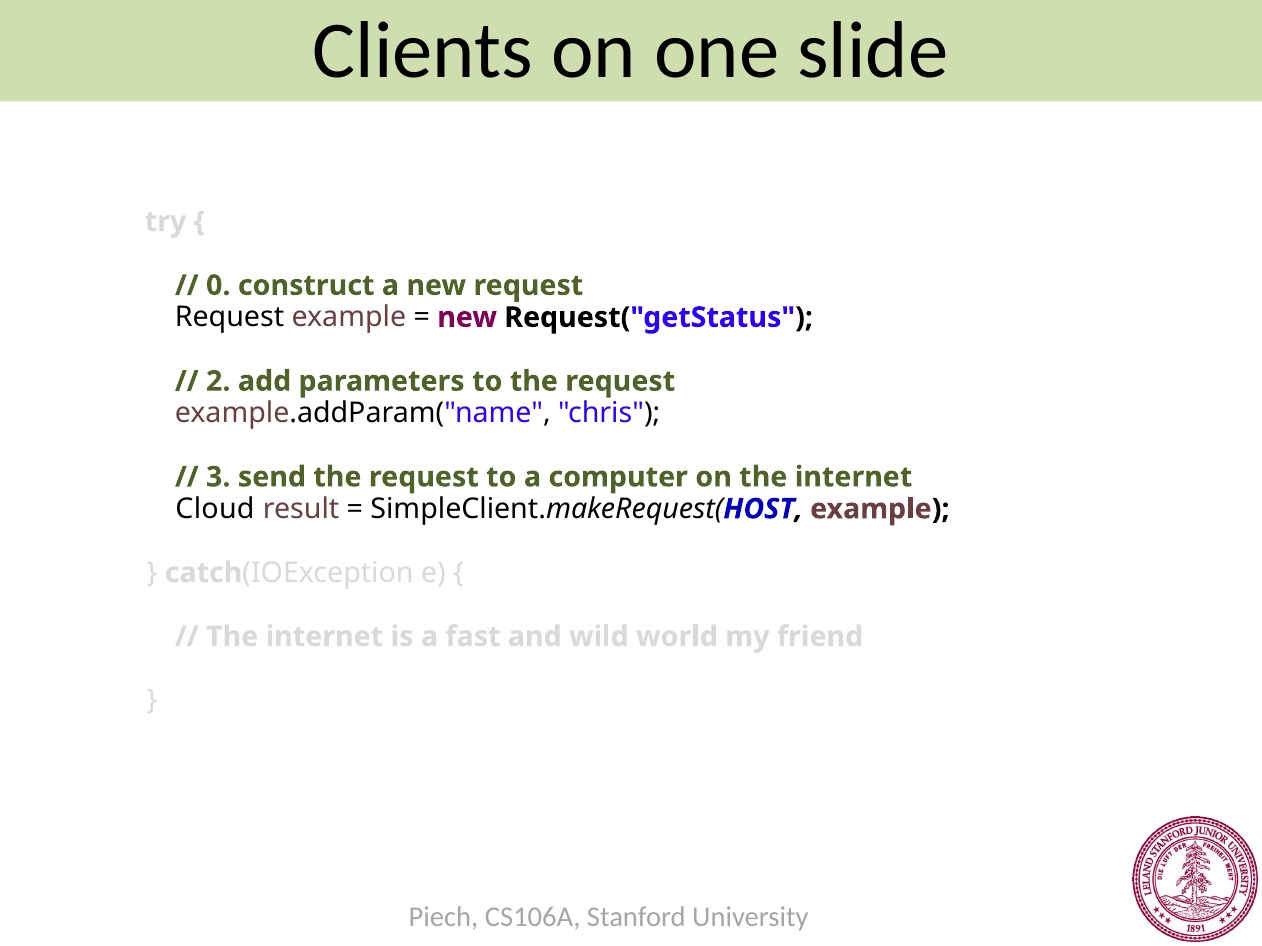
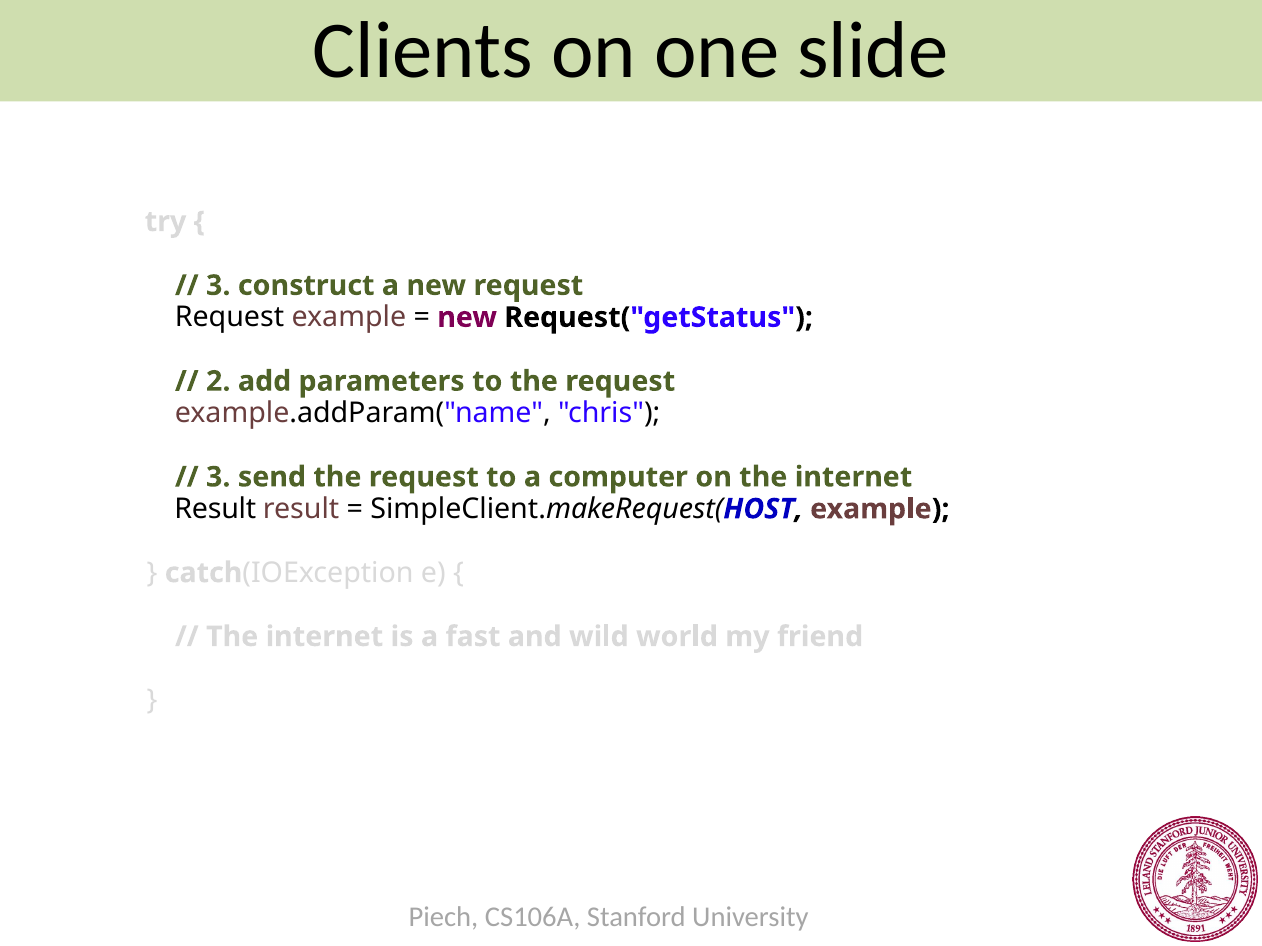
0 at (218, 286): 0 -> 3
Cloud at (215, 509): Cloud -> Result
